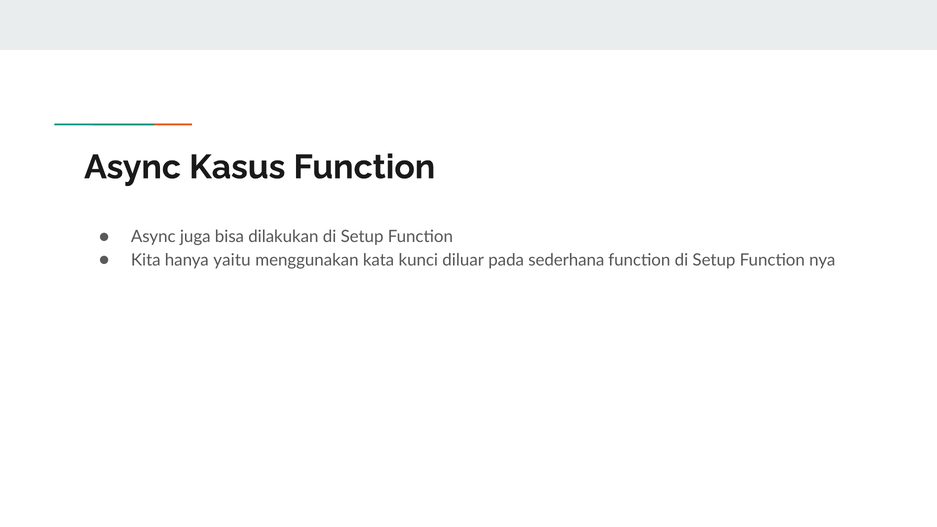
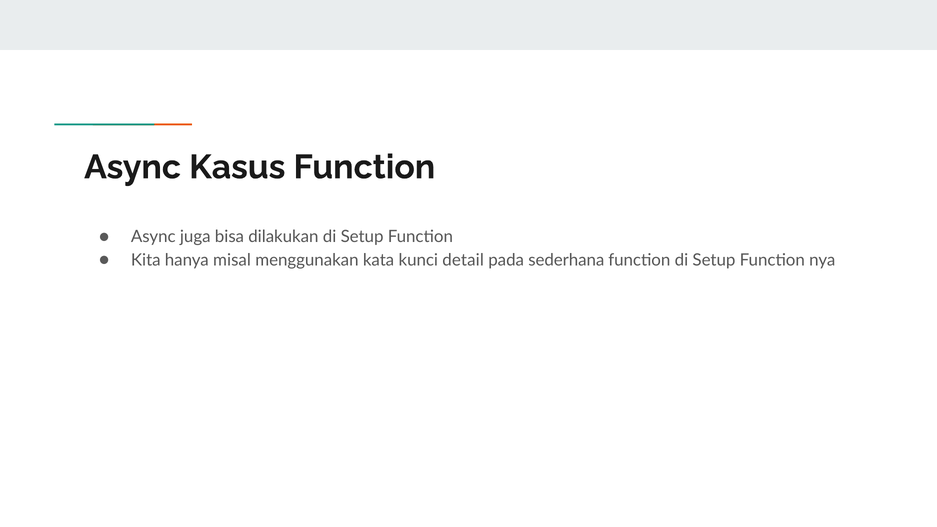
yaitu: yaitu -> misal
diluar: diluar -> detail
